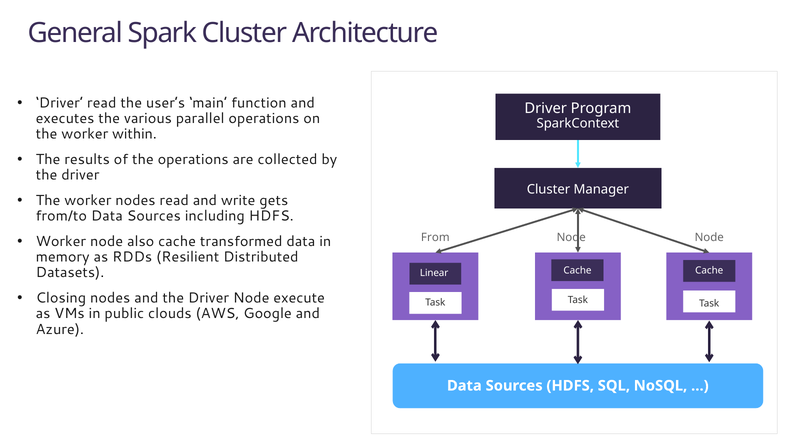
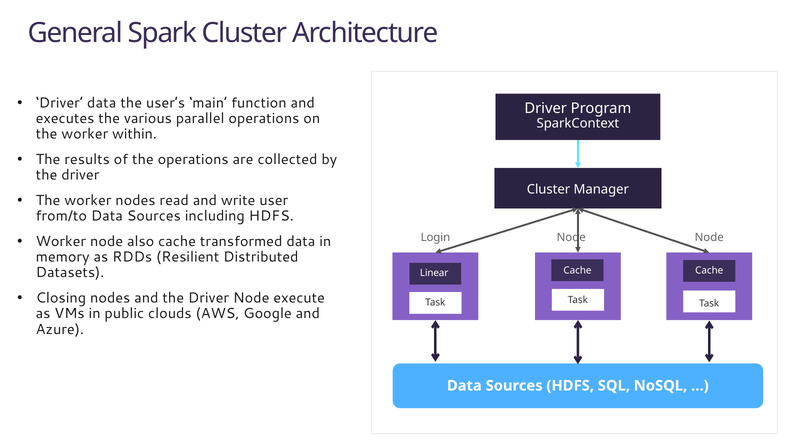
Driver read: read -> data
gets: gets -> user
From: From -> Login
